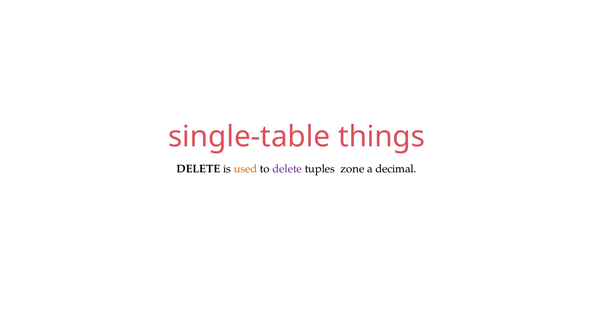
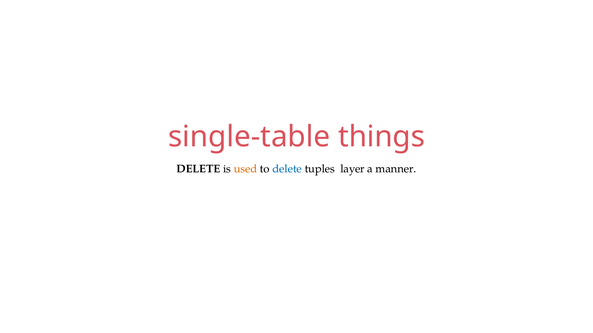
delete at (287, 169) colour: purple -> blue
zone: zone -> layer
decimal: decimal -> manner
